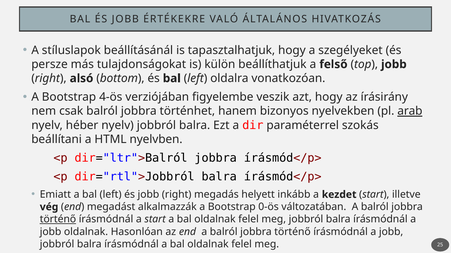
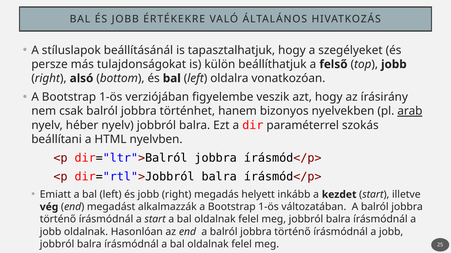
4-ös at (111, 97): 4-ös -> 1-ös
alkalmazzák a Bootstrap 0-ös: 0-ös -> 1-ös
történő at (58, 220) underline: present -> none
